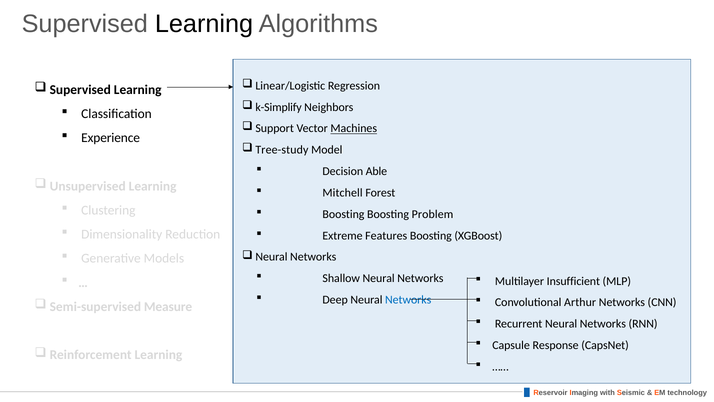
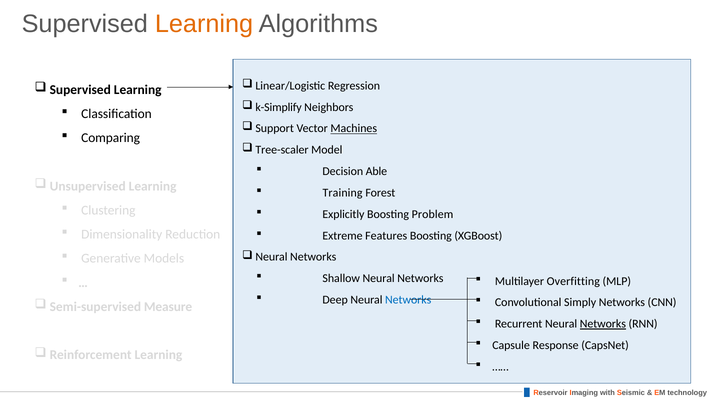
Learning at (204, 24) colour: black -> orange
Experience: Experience -> Comparing
Tree-study: Tree-study -> Tree-scaler
Mitchell: Mitchell -> Training
Boosting at (343, 214): Boosting -> Explicitly
Insufficient: Insufficient -> Overfitting
Arthur: Arthur -> Simply
Networks at (603, 324) underline: none -> present
